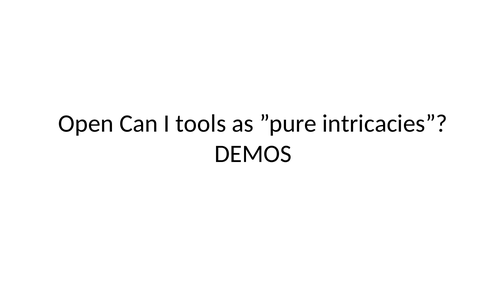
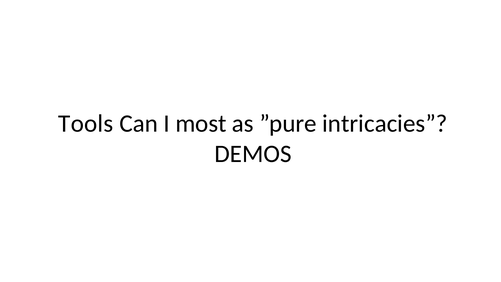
Open: Open -> Tools
tools: tools -> most
